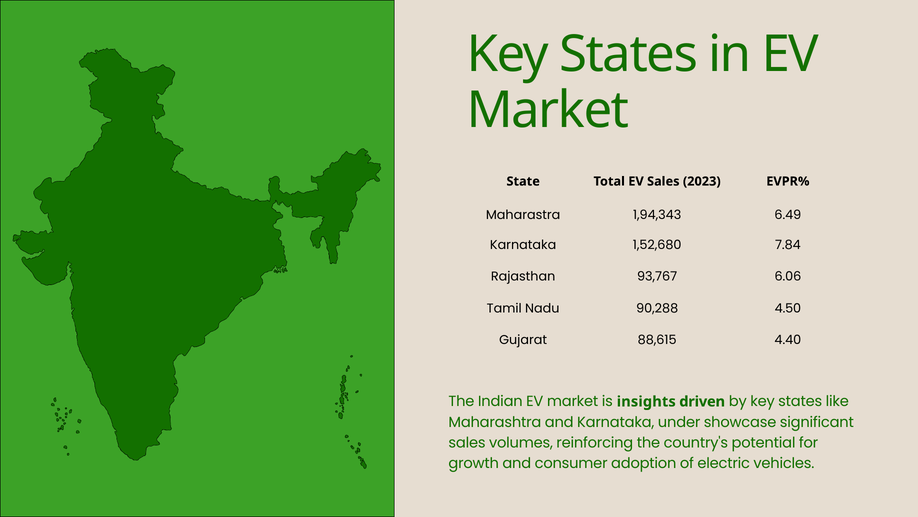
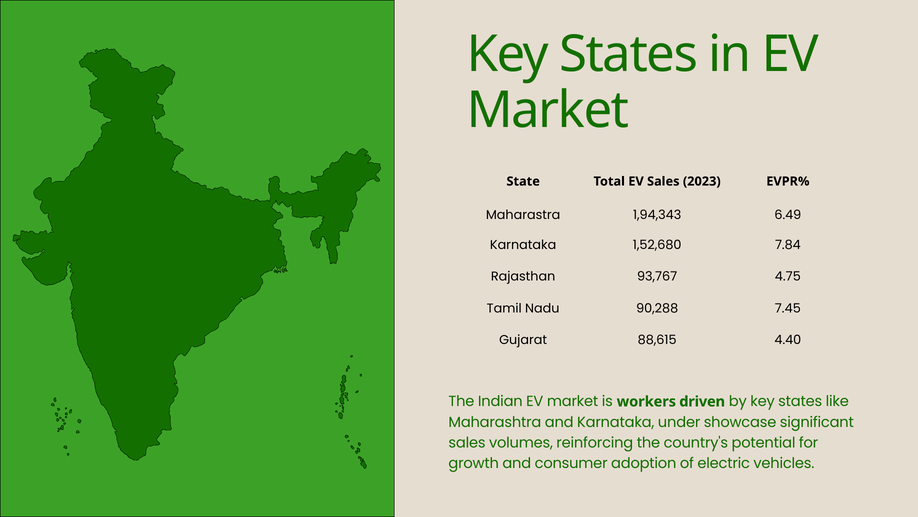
6.06: 6.06 -> 4.75
4.50: 4.50 -> 7.45
insights: insights -> workers
